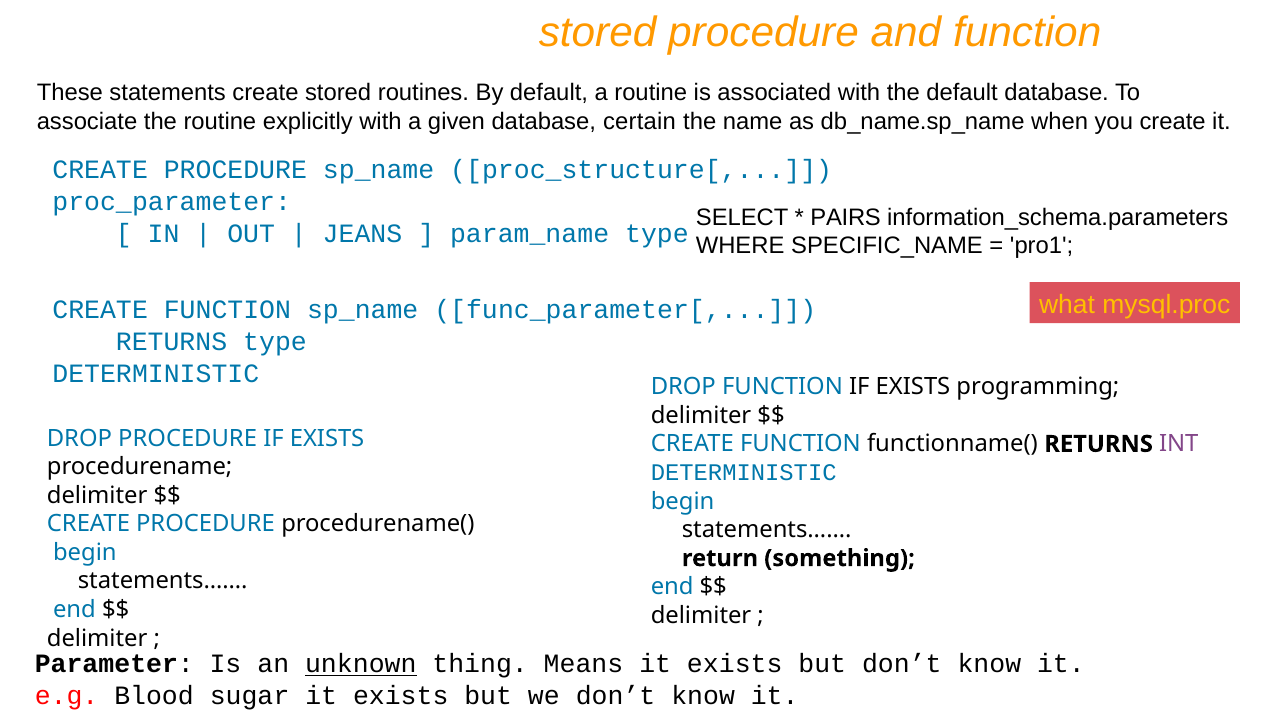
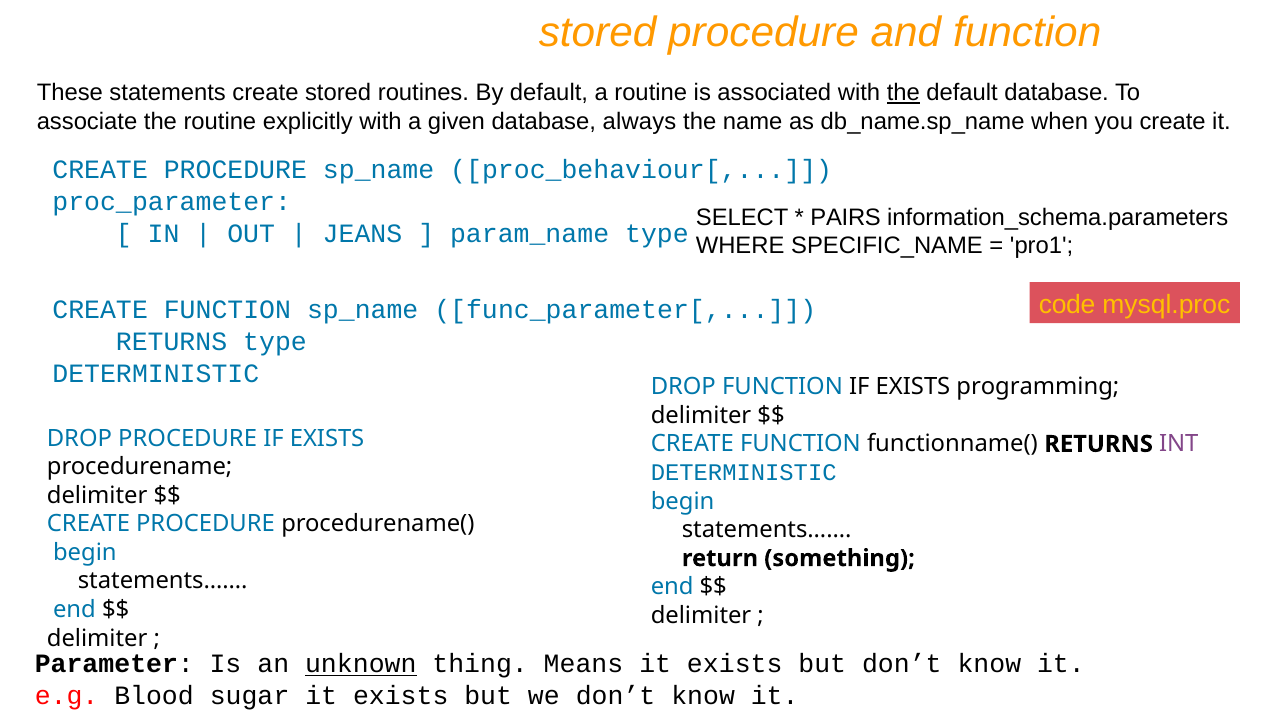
the at (903, 93) underline: none -> present
certain: certain -> always
proc_structure[: proc_structure[ -> proc_behaviour[
what: what -> code
